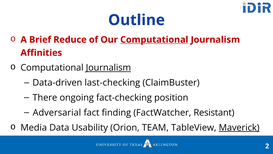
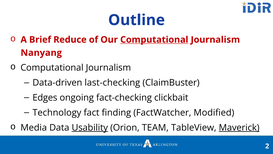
Affinities: Affinities -> Nanyang
Journalism at (108, 68) underline: present -> none
There: There -> Edges
position: position -> clickbait
Adversarial: Adversarial -> Technology
Resistant: Resistant -> Modified
Usability underline: none -> present
